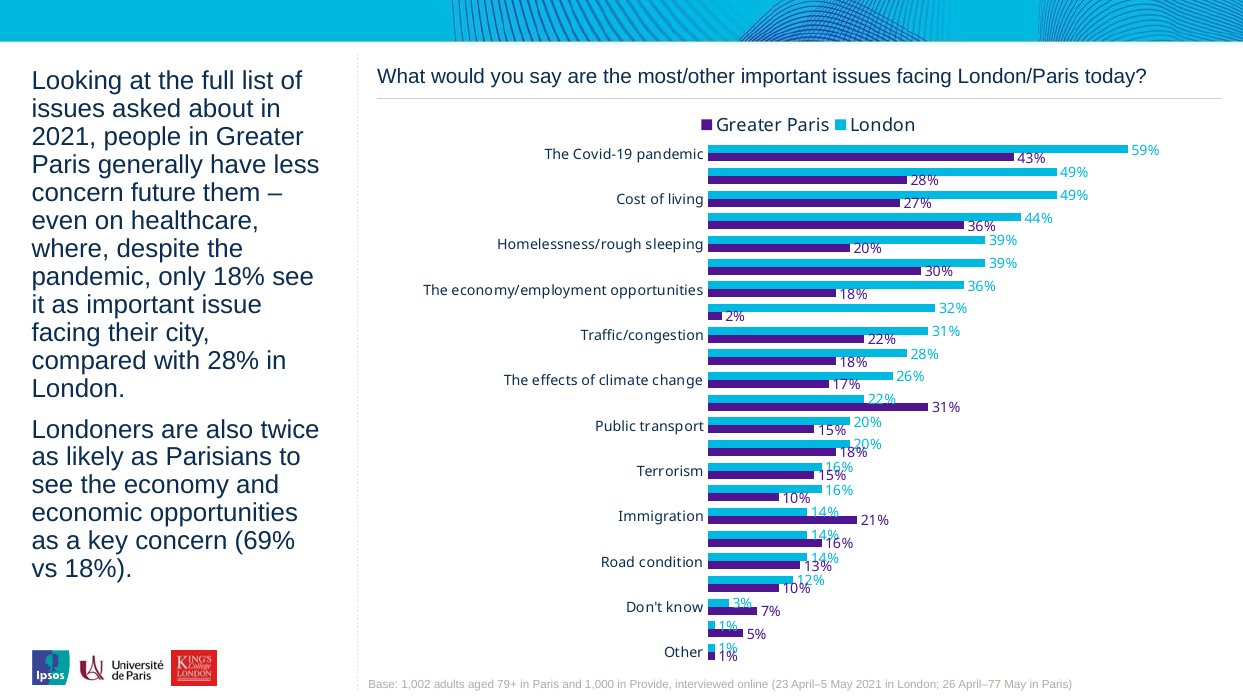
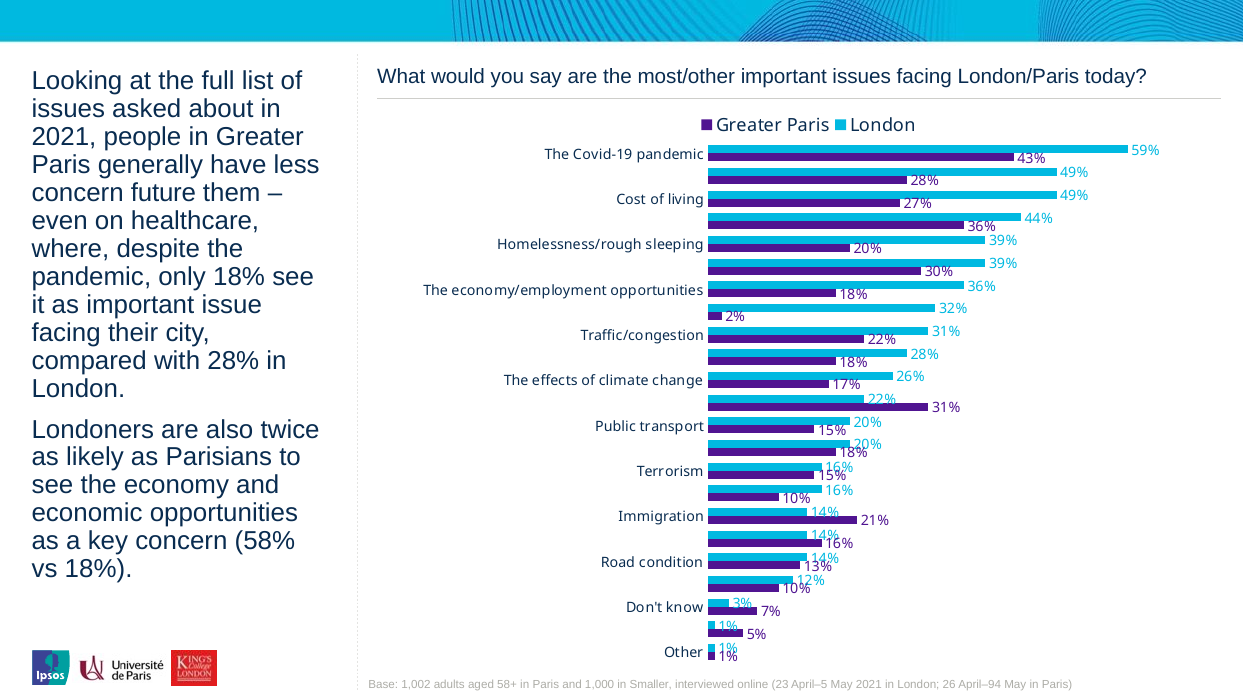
69%: 69% -> 58%
79+: 79+ -> 58+
Provide: Provide -> Smaller
April–77: April–77 -> April–94
